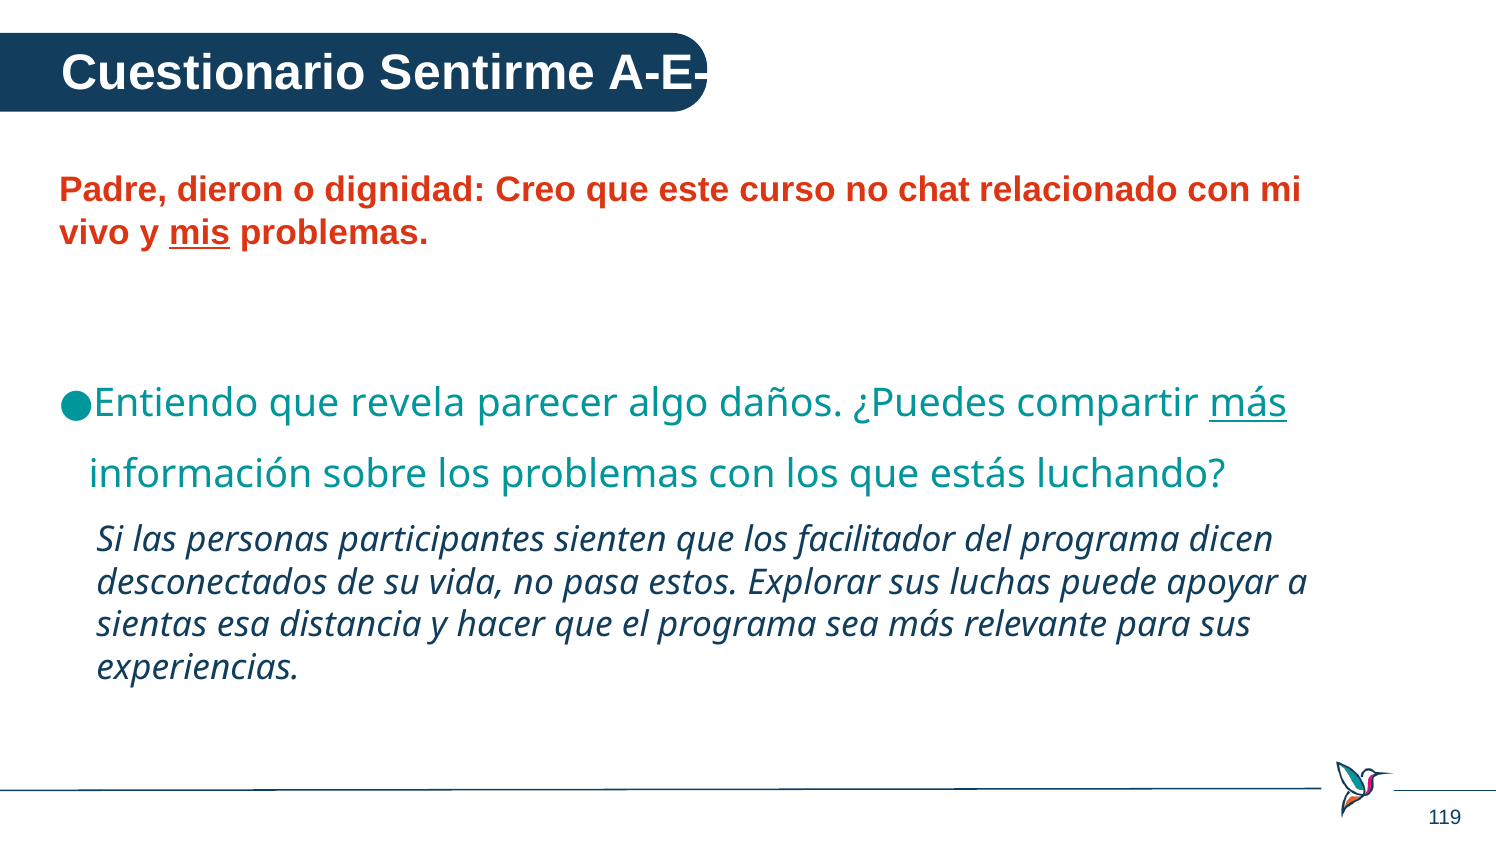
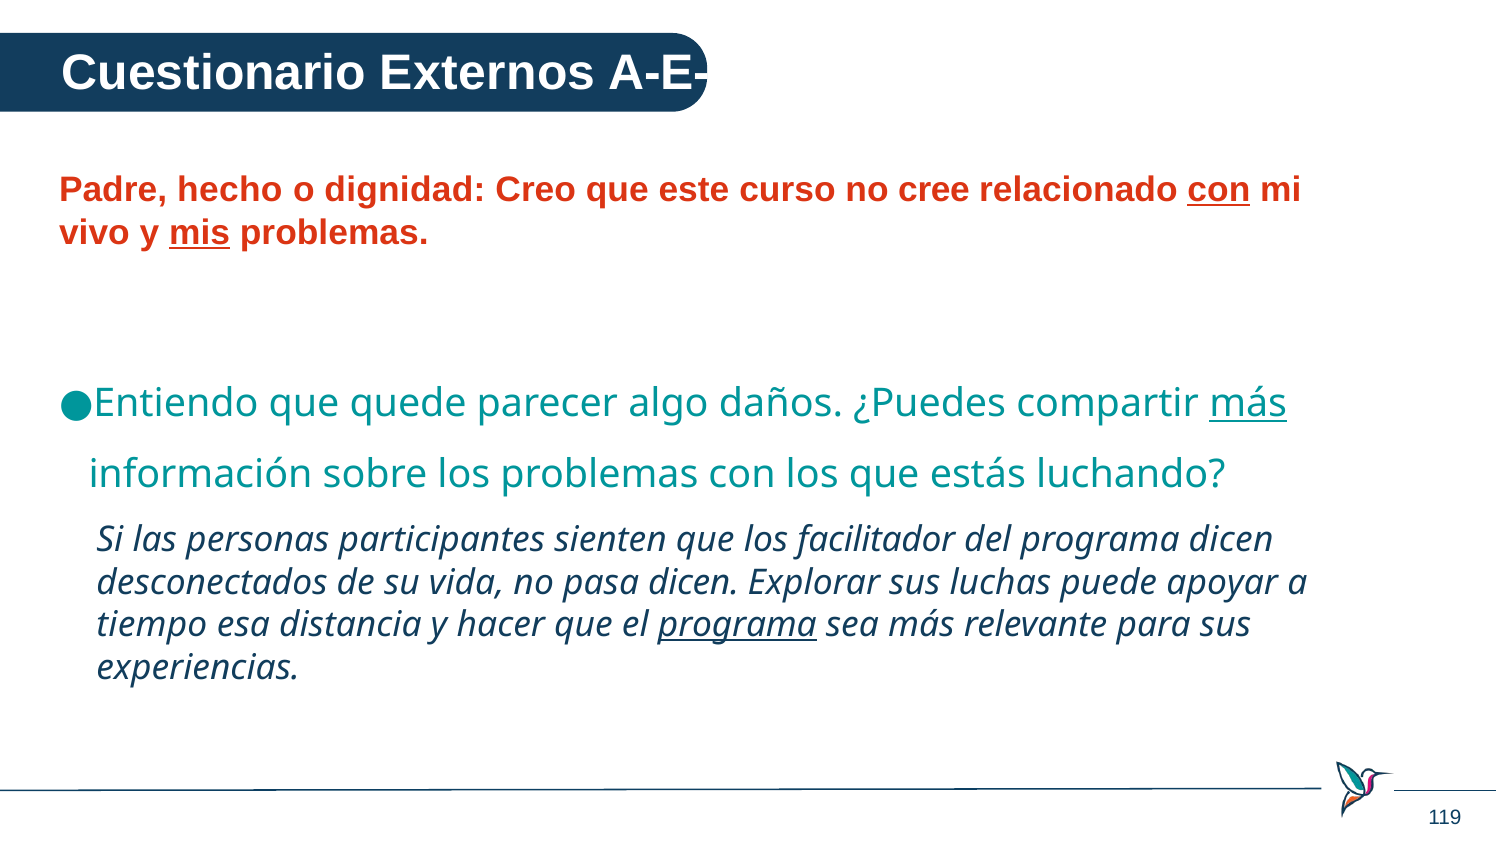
Sentirme: Sentirme -> Externos
dieron: dieron -> hecho
chat: chat -> cree
con at (1219, 190) underline: none -> present
revela: revela -> quede
pasa estos: estos -> dicen
sientas: sientas -> tiempo
programa at (737, 625) underline: none -> present
